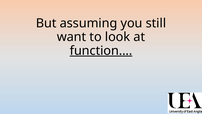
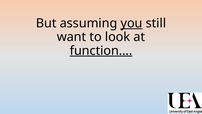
you underline: none -> present
